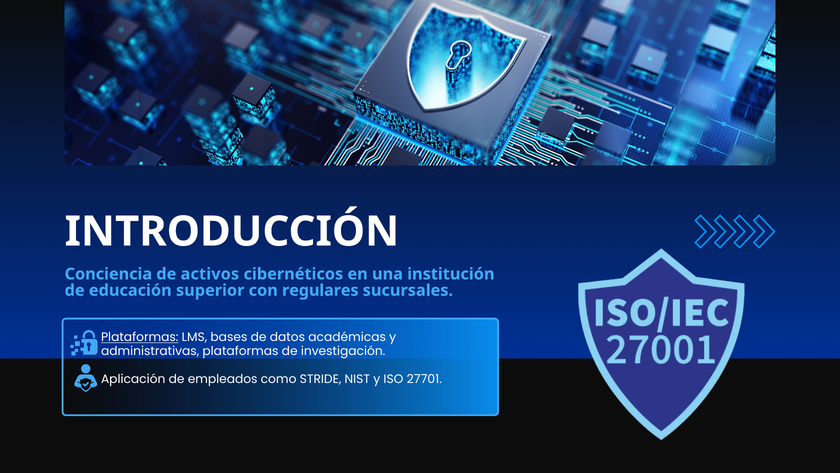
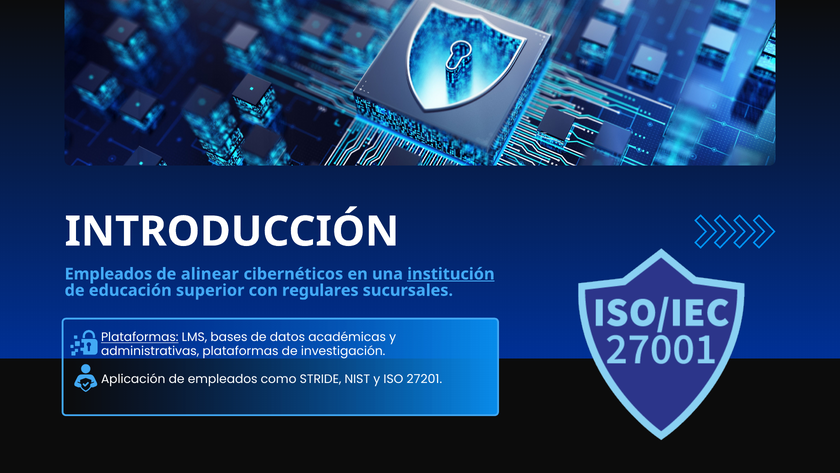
Conciencia at (108, 274): Conciencia -> Empleados
activos: activos -> alinear
institución underline: none -> present
27701: 27701 -> 27201
